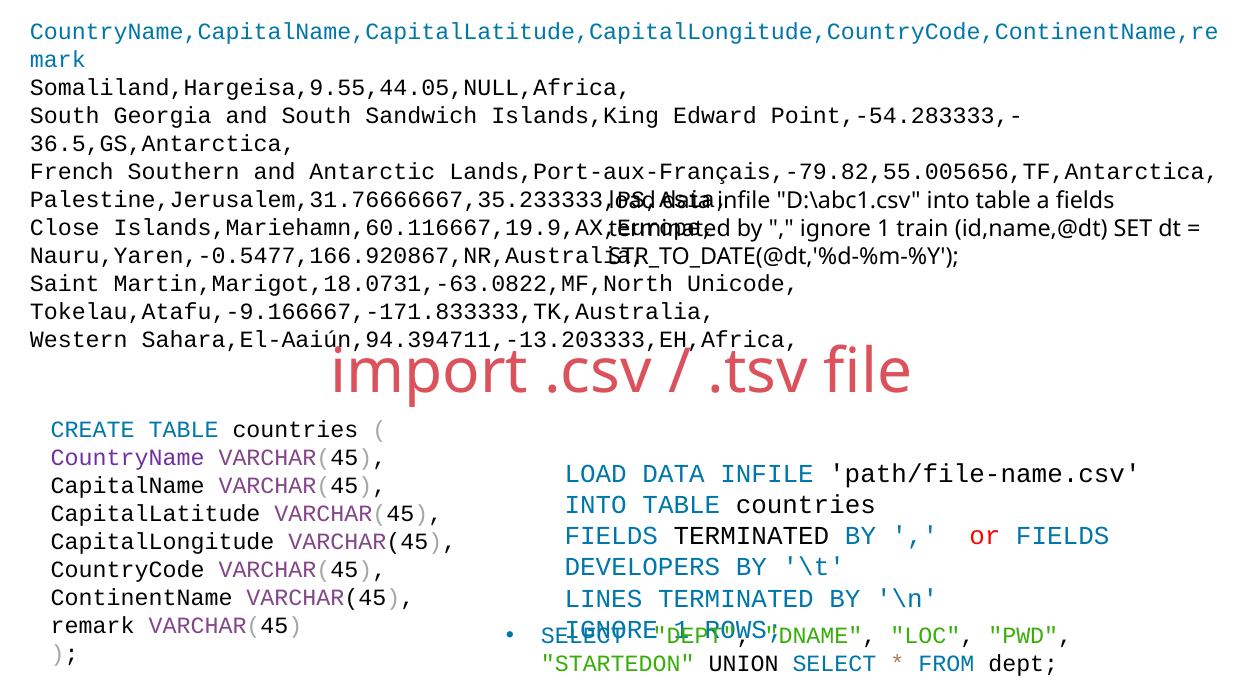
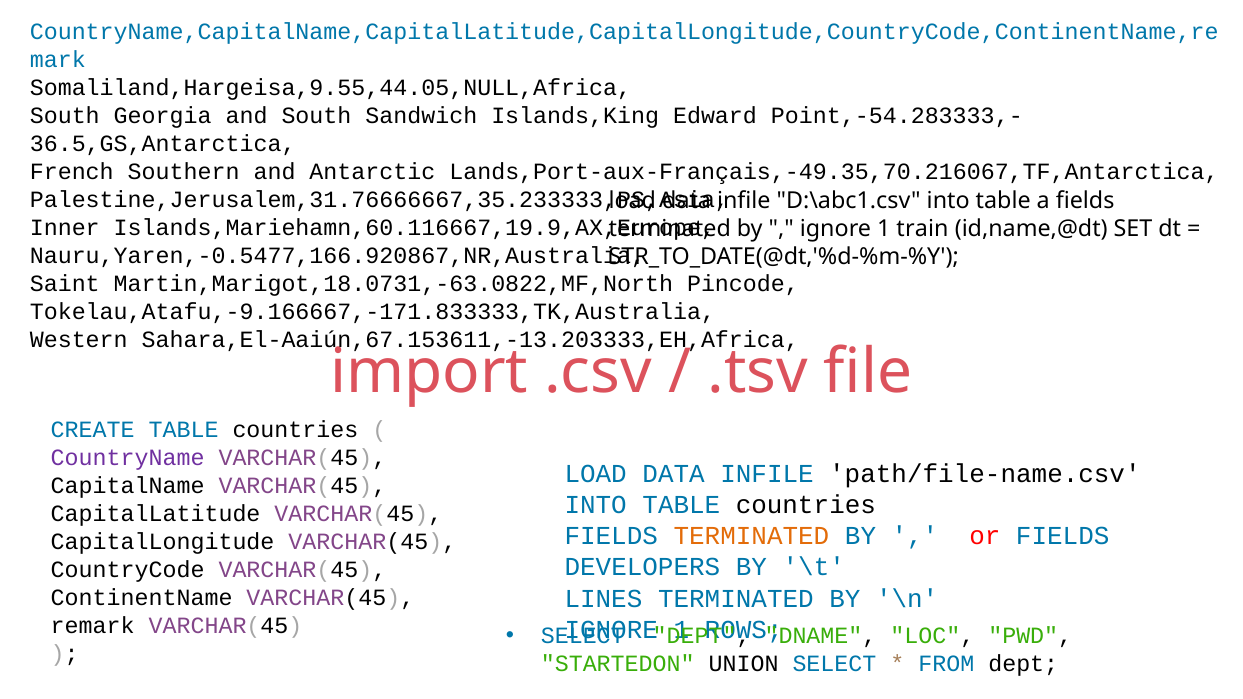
Lands,Port-aux-Français,-79.82,55.005656,TF,Antarctica: Lands,Port-aux-Français,-79.82,55.005656,TF,Antarctica -> Lands,Port-aux-Français,-49.35,70.216067,TF,Antarctica
Close: Close -> Inner
Unicode: Unicode -> Pincode
Sahara,El-Aaiún,94.394711,-13.203333,EH,Africa: Sahara,El-Aaiún,94.394711,-13.203333,EH,Africa -> Sahara,El-Aaiún,67.153611,-13.203333,EH,Africa
TERMINATED at (751, 536) colour: black -> orange
